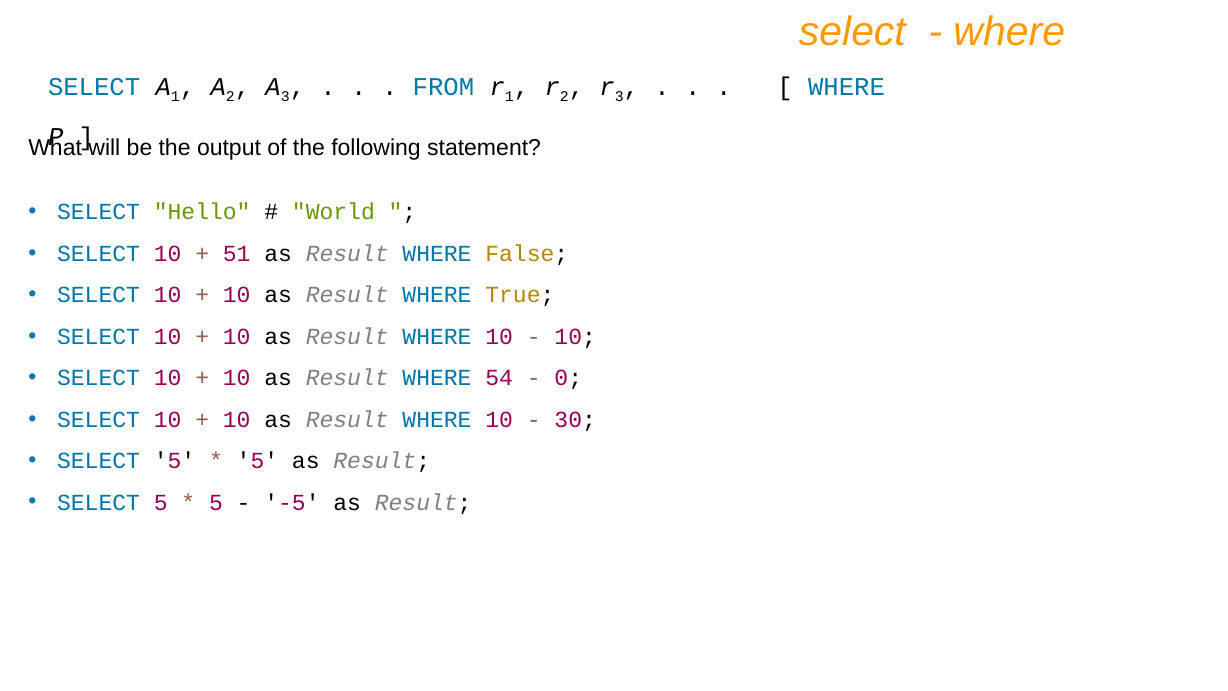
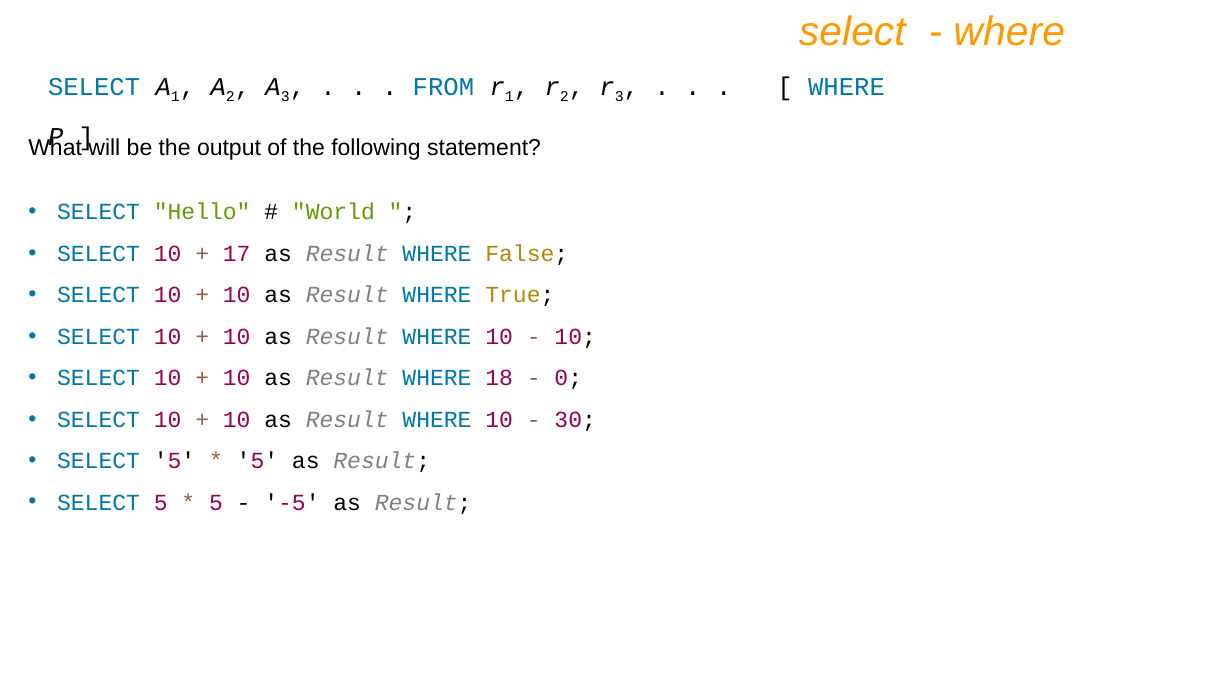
51: 51 -> 17
54: 54 -> 18
